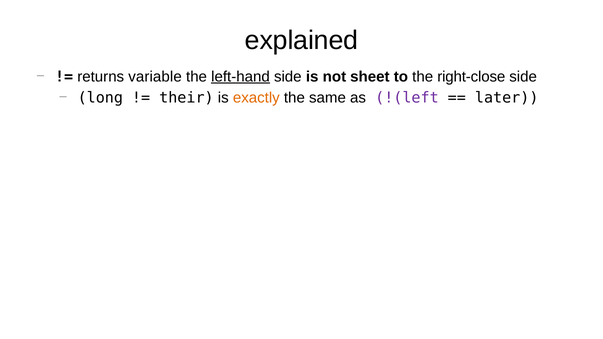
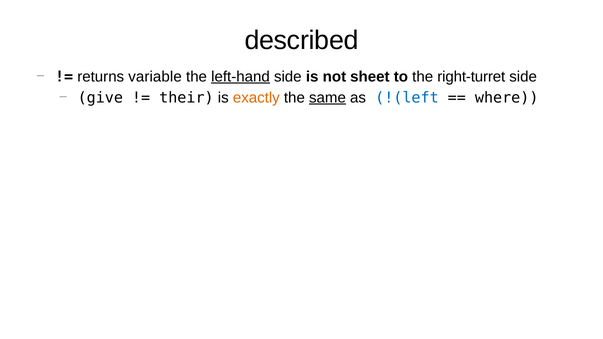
explained: explained -> described
right-close: right-close -> right-turret
long: long -> give
same underline: none -> present
!(left colour: purple -> blue
later: later -> where
